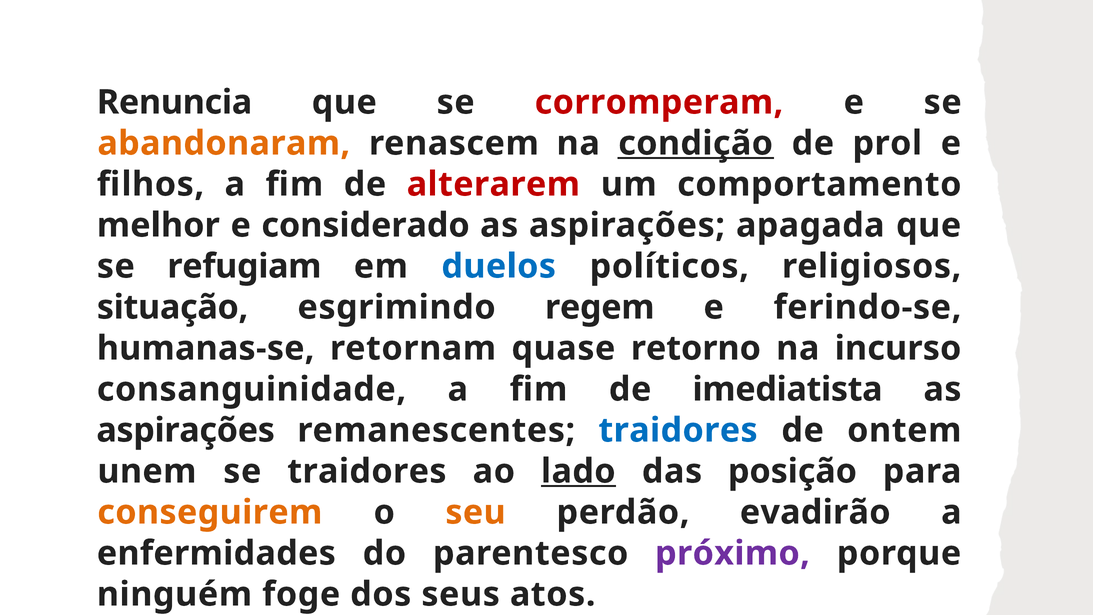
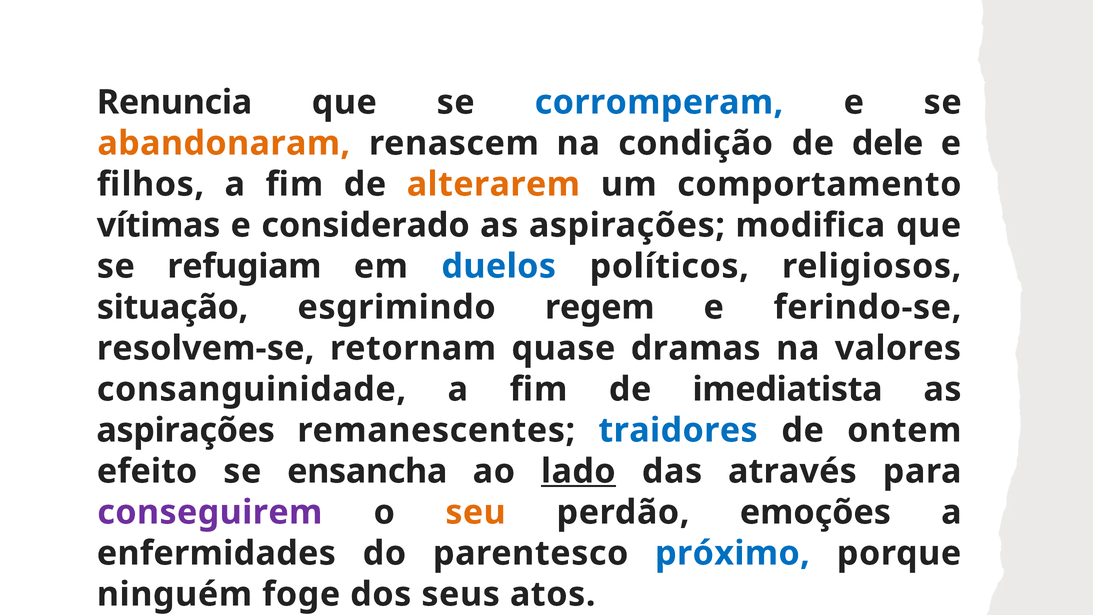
corromperam colour: red -> blue
condição underline: present -> none
prol: prol -> dele
alterarem colour: red -> orange
melhor: melhor -> vítimas
apagada: apagada -> modifica
humanas-se: humanas-se -> resolvem-se
retorno: retorno -> dramas
incurso: incurso -> valores
unem: unem -> efeito
se traidores: traidores -> ensancha
posição: posição -> através
conseguirem colour: orange -> purple
evadirão: evadirão -> emoções
próximo colour: purple -> blue
